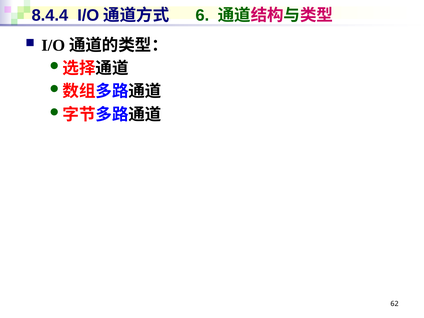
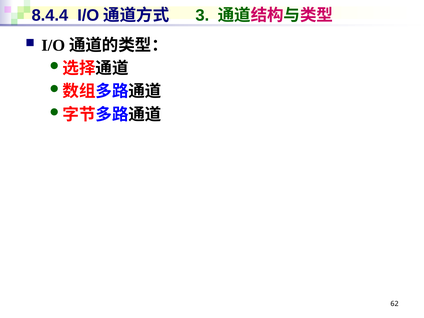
6: 6 -> 3
